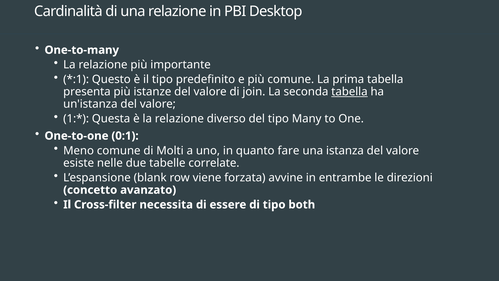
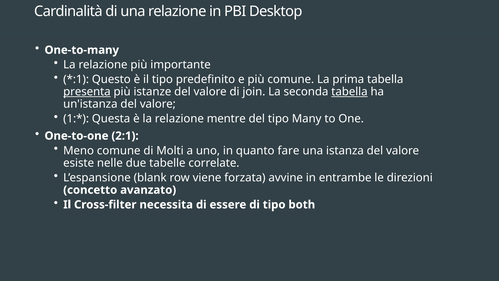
presenta underline: none -> present
diverso: diverso -> mentre
0:1: 0:1 -> 2:1
